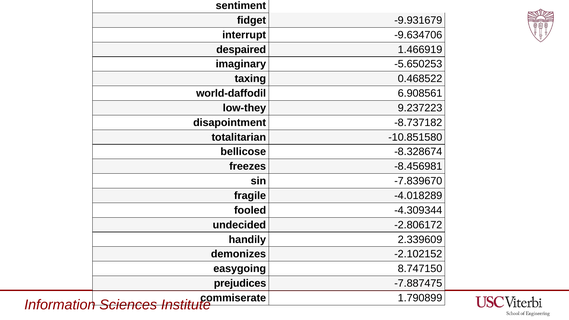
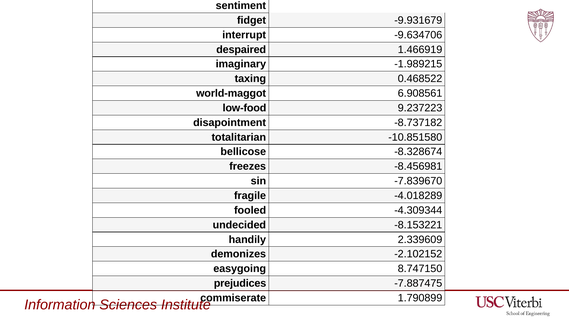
-5.650253: -5.650253 -> -1.989215
world-daffodil: world-daffodil -> world-maggot
low-they: low-they -> low-food
-2.806172: -2.806172 -> -8.153221
